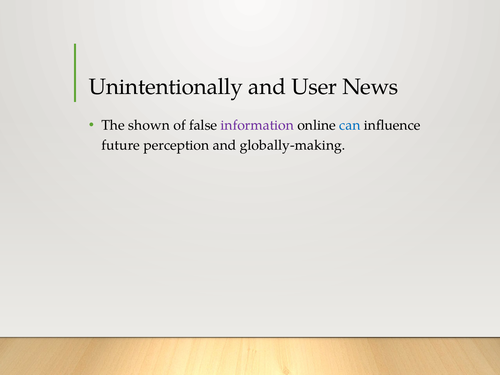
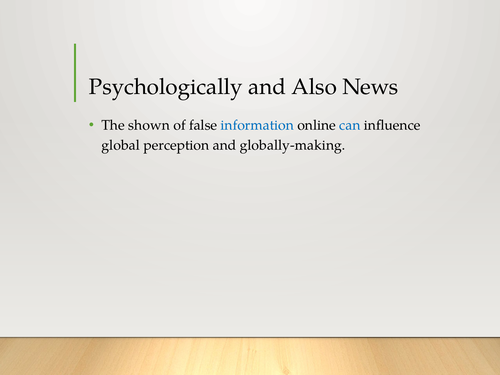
Unintentionally: Unintentionally -> Psychologically
User: User -> Also
information colour: purple -> blue
future: future -> global
